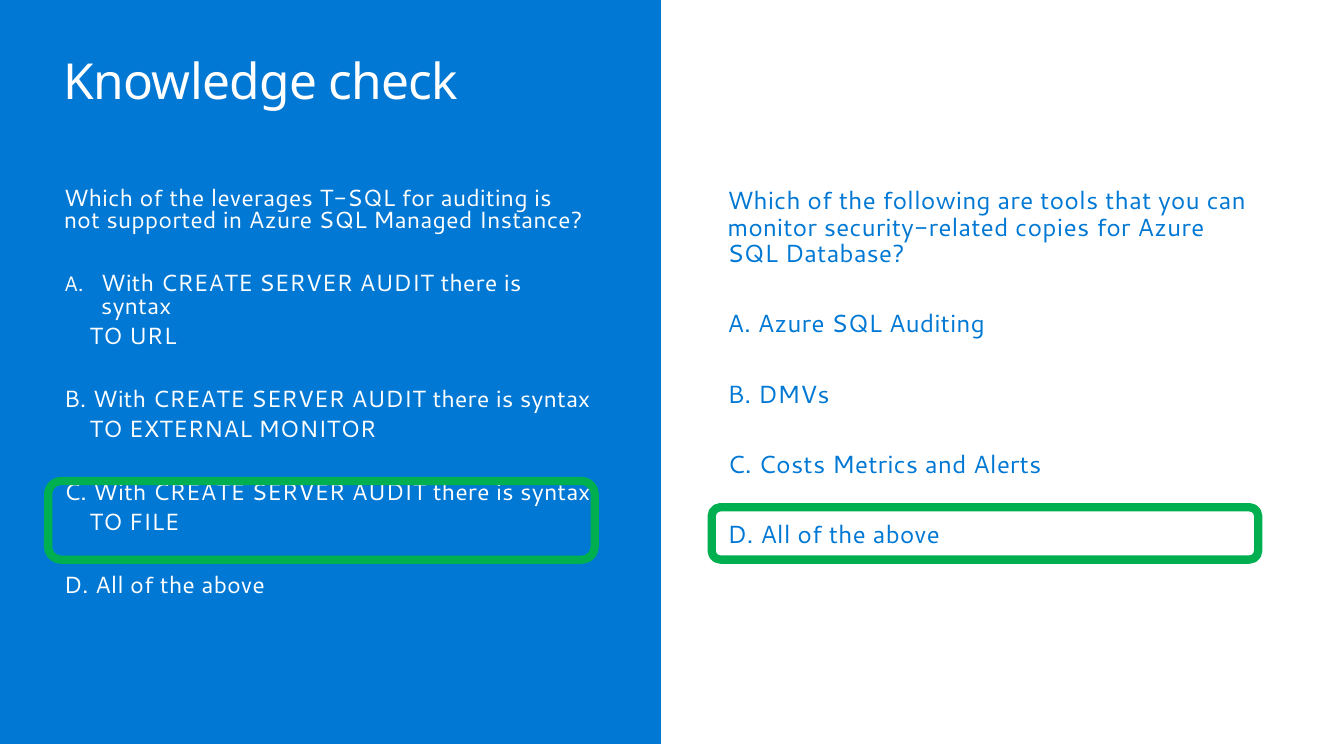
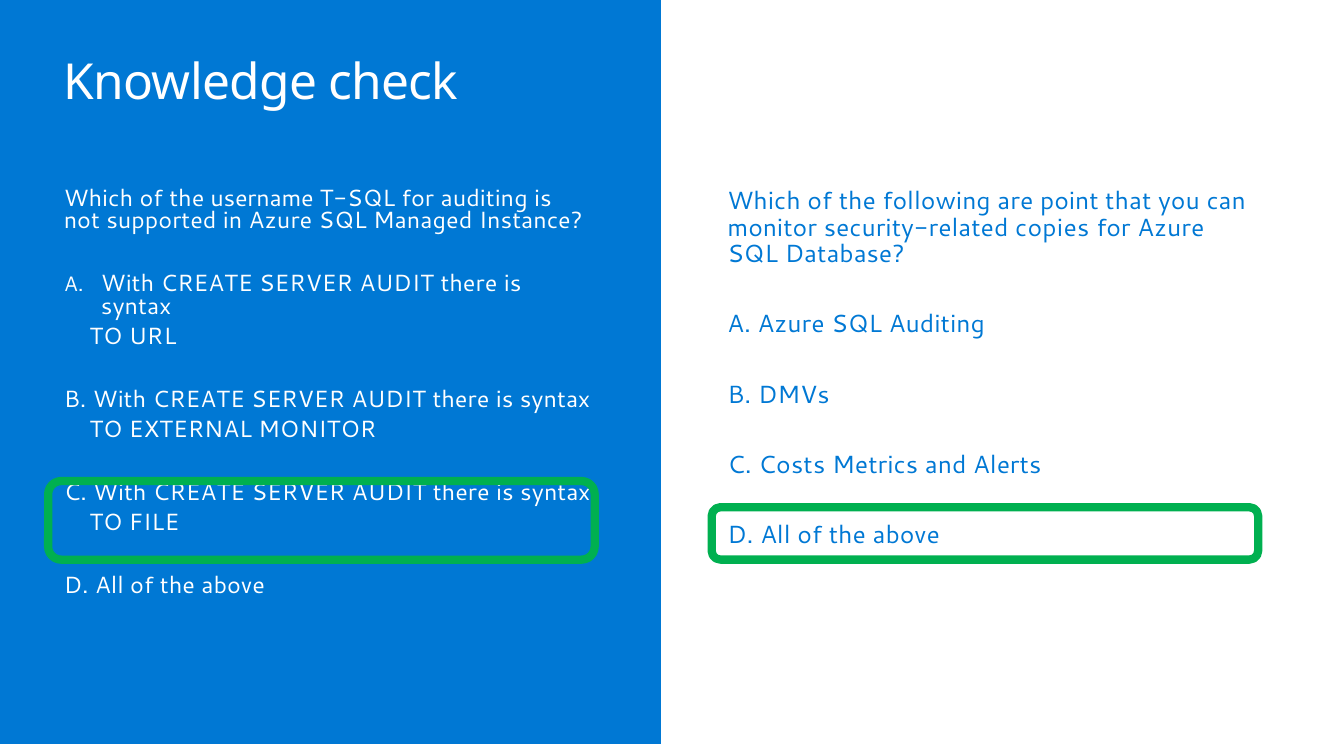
leverages: leverages -> username
tools: tools -> point
